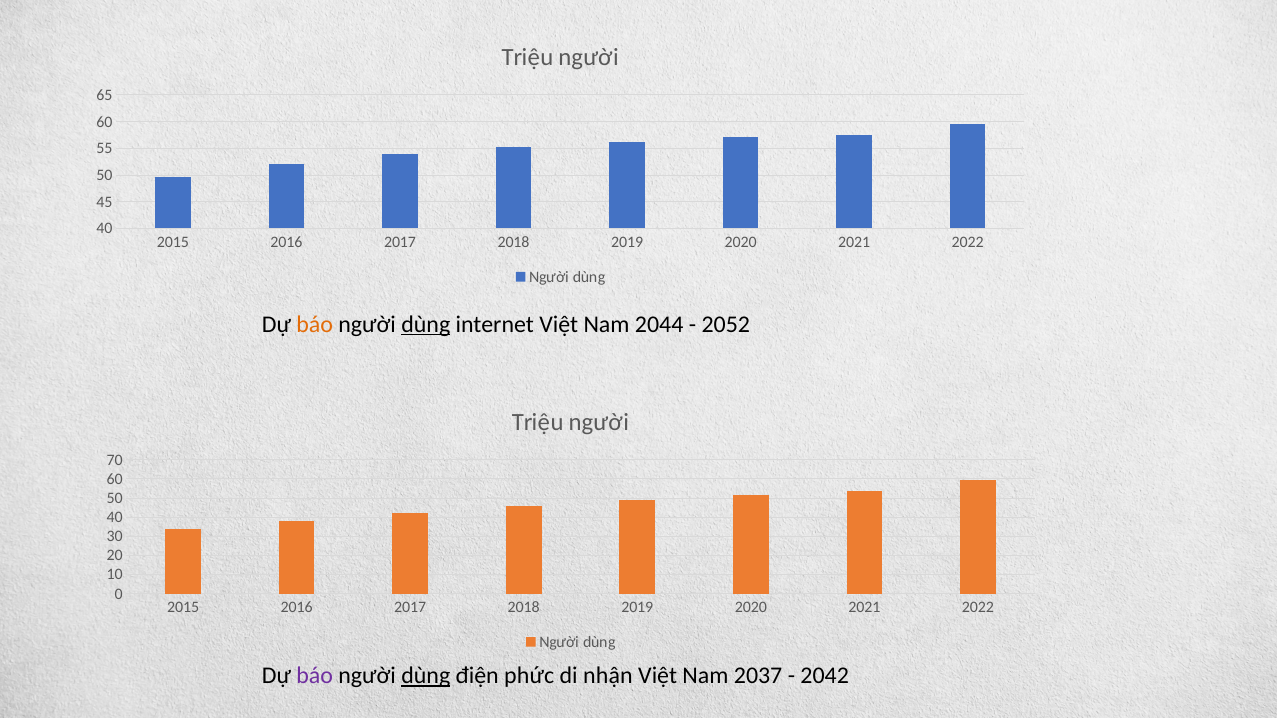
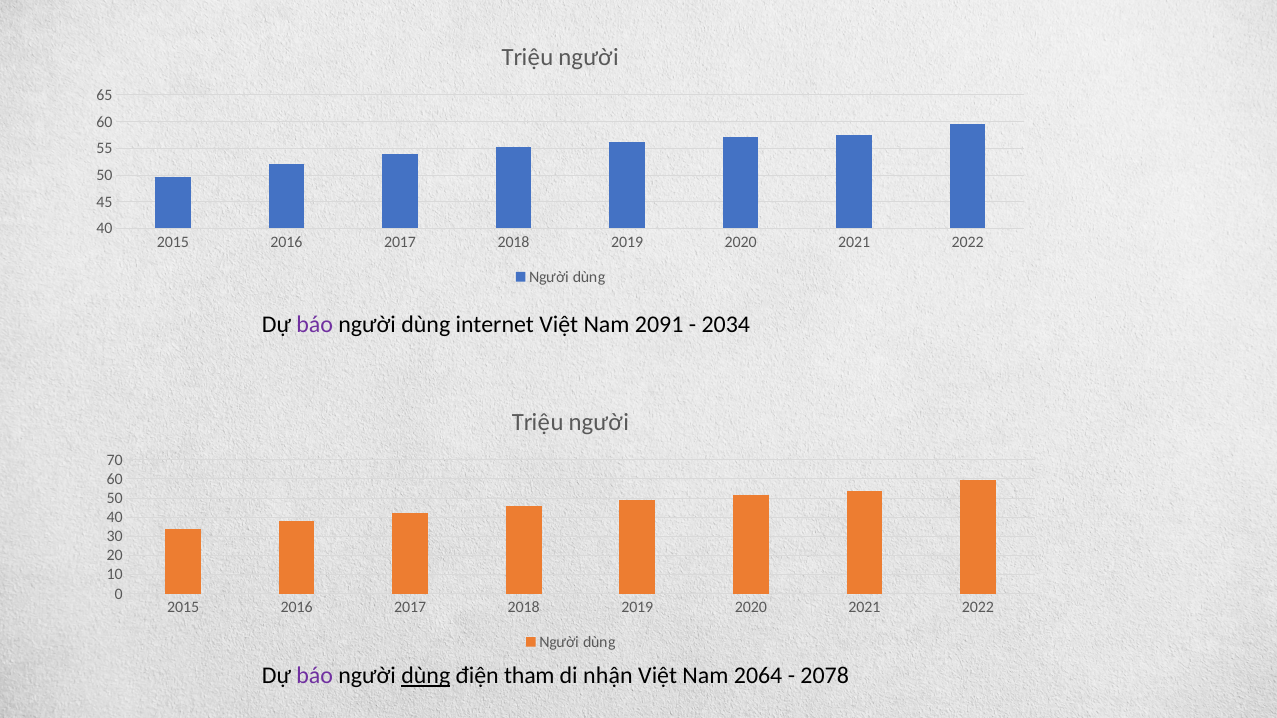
báo at (315, 324) colour: orange -> purple
dùng at (426, 324) underline: present -> none
2044: 2044 -> 2091
2052: 2052 -> 2034
phức: phức -> tham
2037: 2037 -> 2064
2042: 2042 -> 2078
